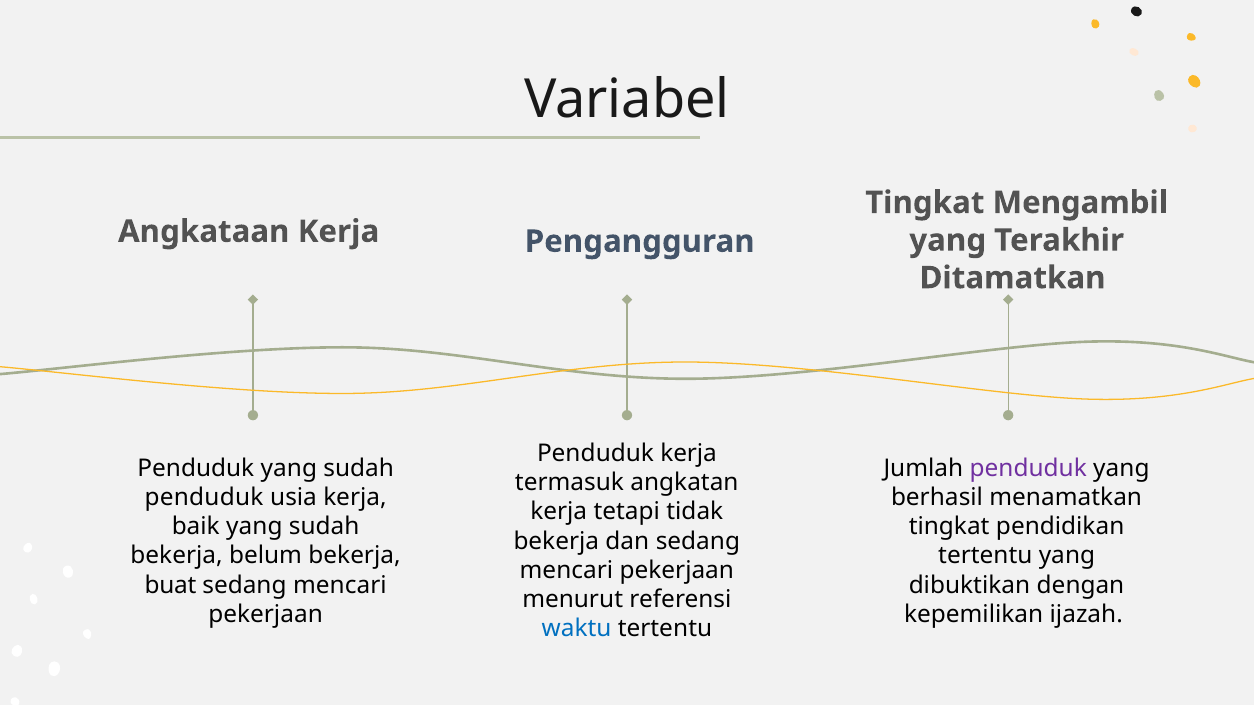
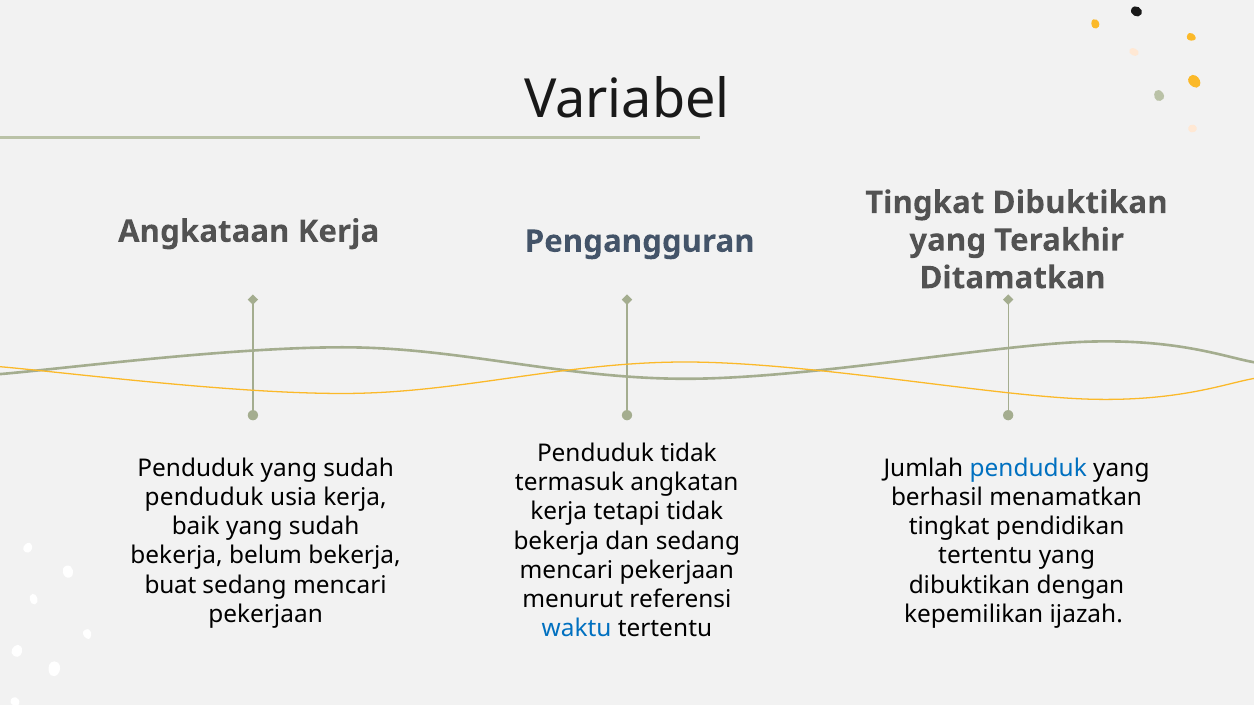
Tingkat Mengambil: Mengambil -> Dibuktikan
Penduduk kerja: kerja -> tidak
penduduk at (1028, 468) colour: purple -> blue
